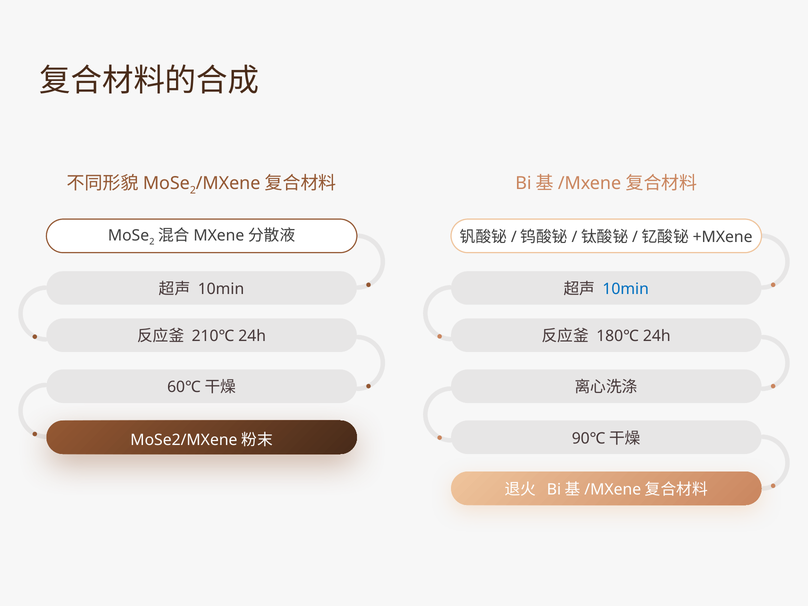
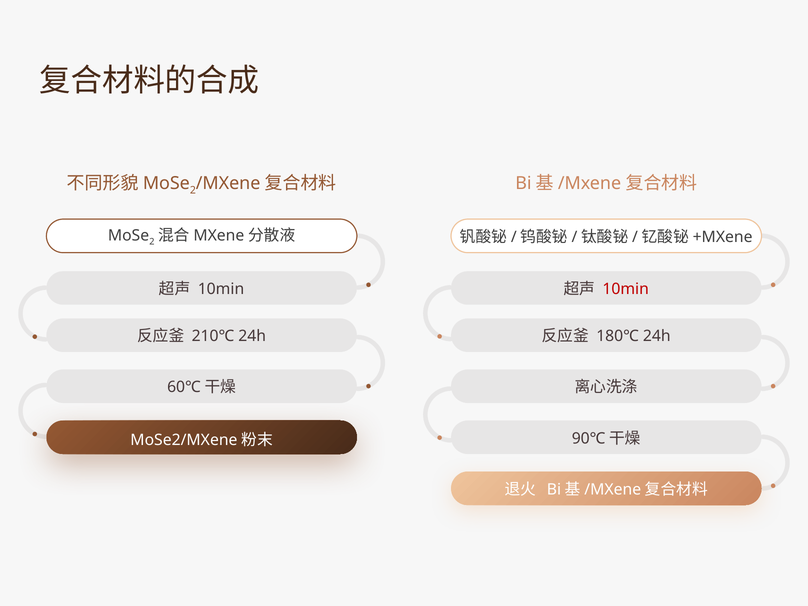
10min at (626, 289) colour: blue -> red
